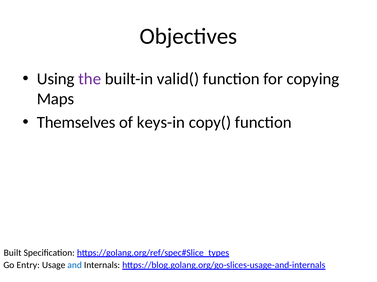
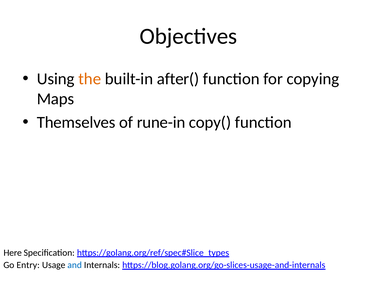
the colour: purple -> orange
valid(: valid( -> after(
keys-in: keys-in -> rune-in
Built: Built -> Here
